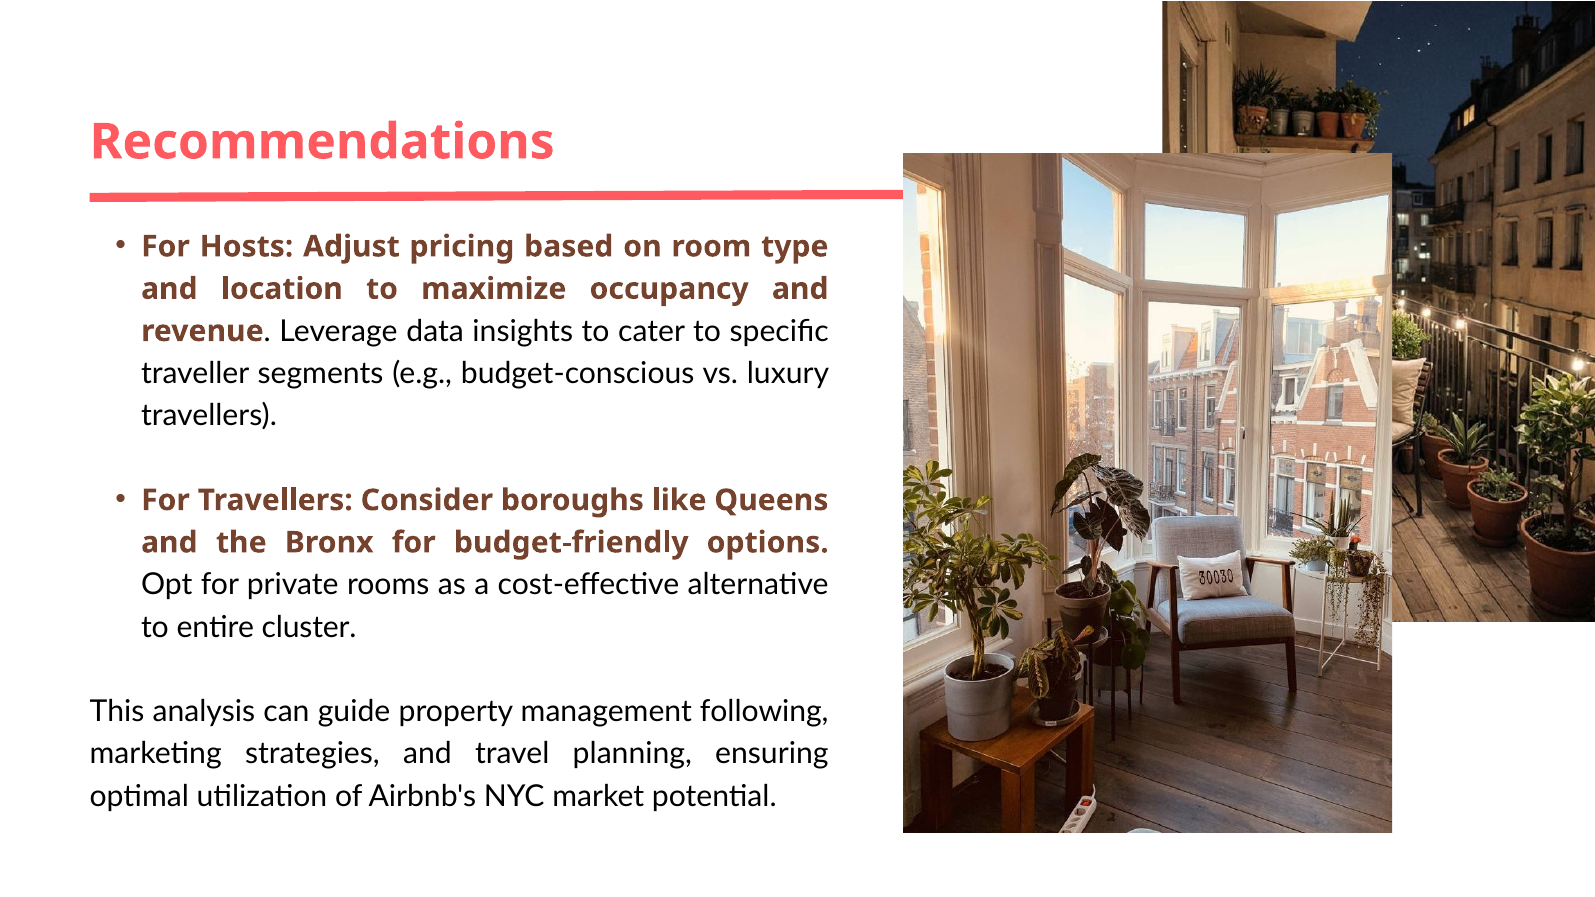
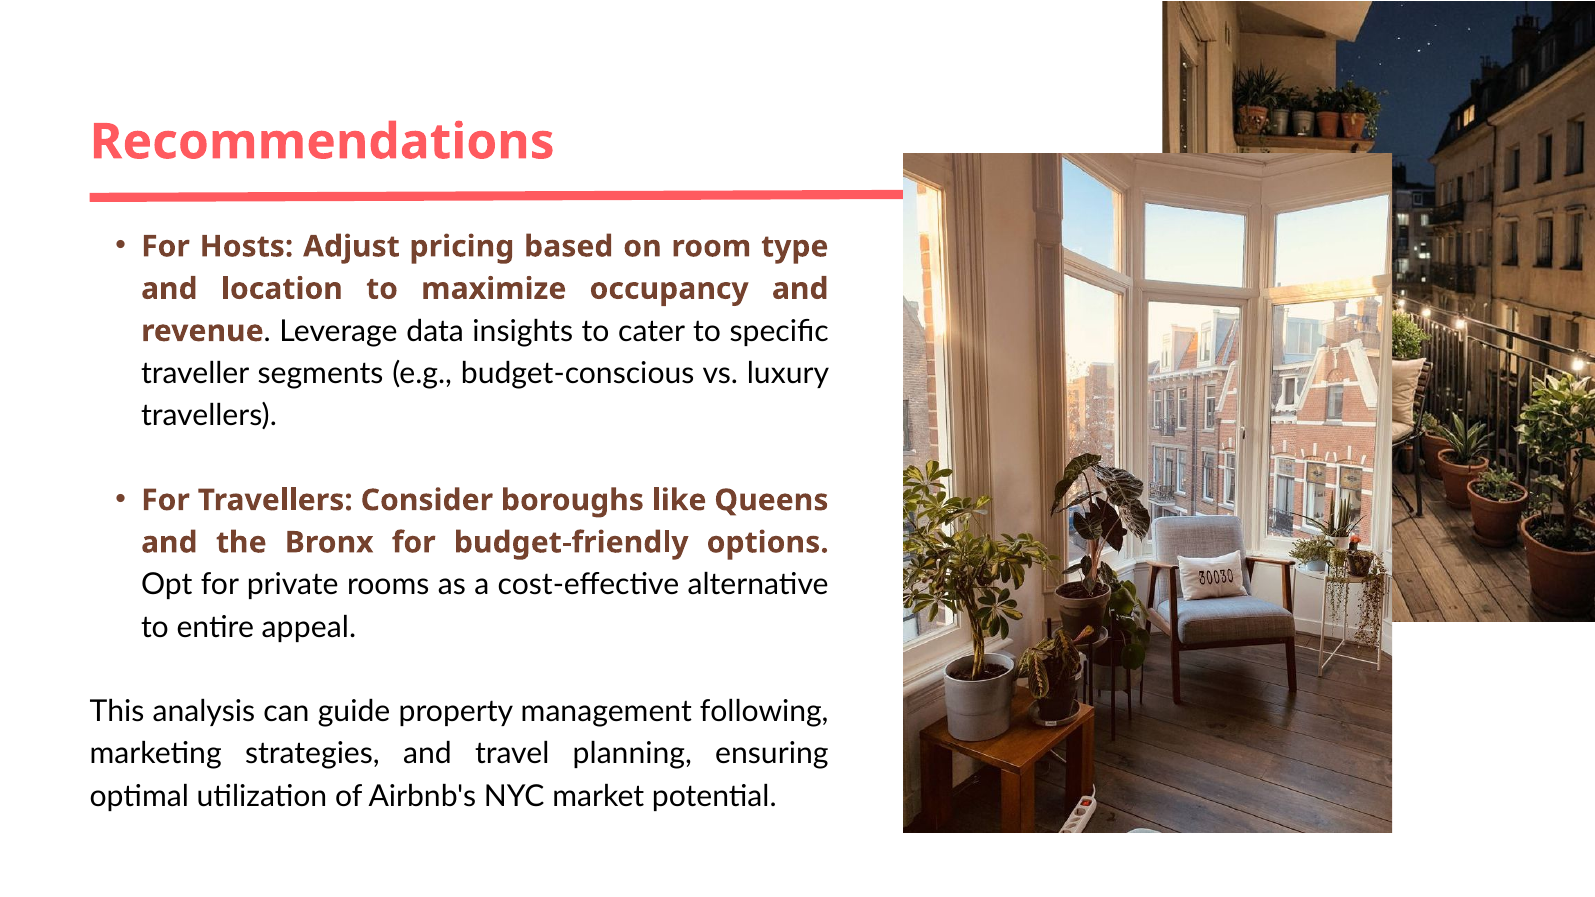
cluster: cluster -> appeal
